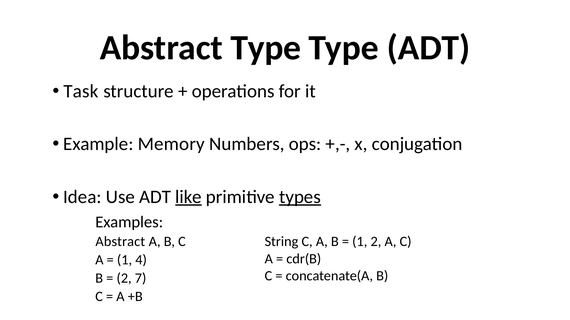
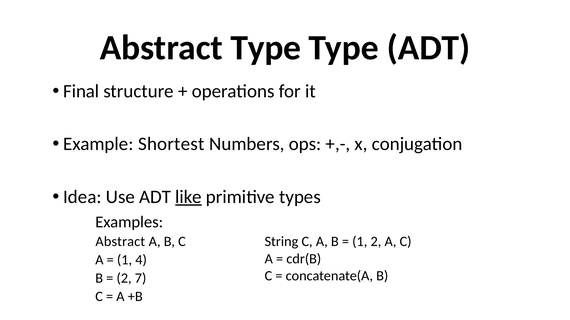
Task: Task -> Final
Memory: Memory -> Shortest
types underline: present -> none
